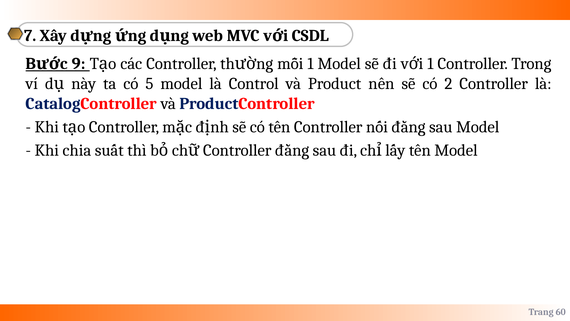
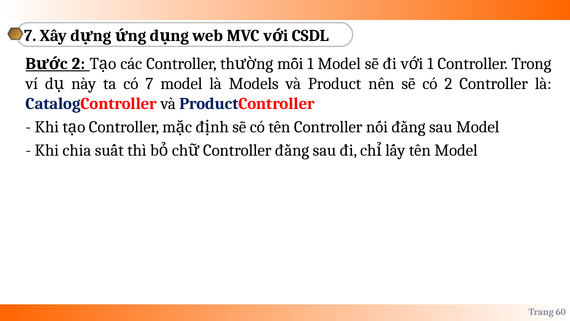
9 at (79, 64): 9 -> 2
có 5: 5 -> 7
Control: Control -> Models
